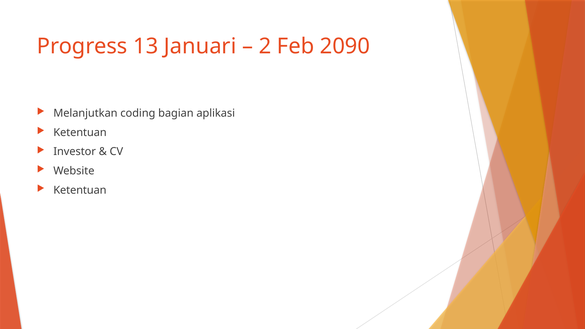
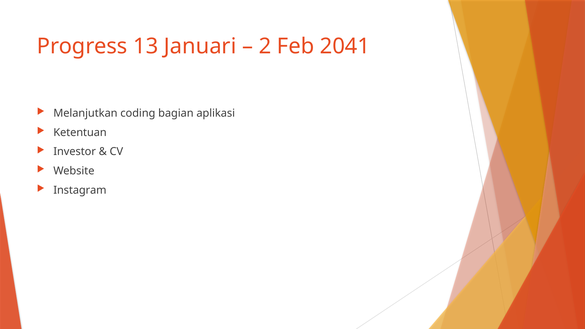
2090: 2090 -> 2041
Ketentuan at (80, 190): Ketentuan -> Instagram
